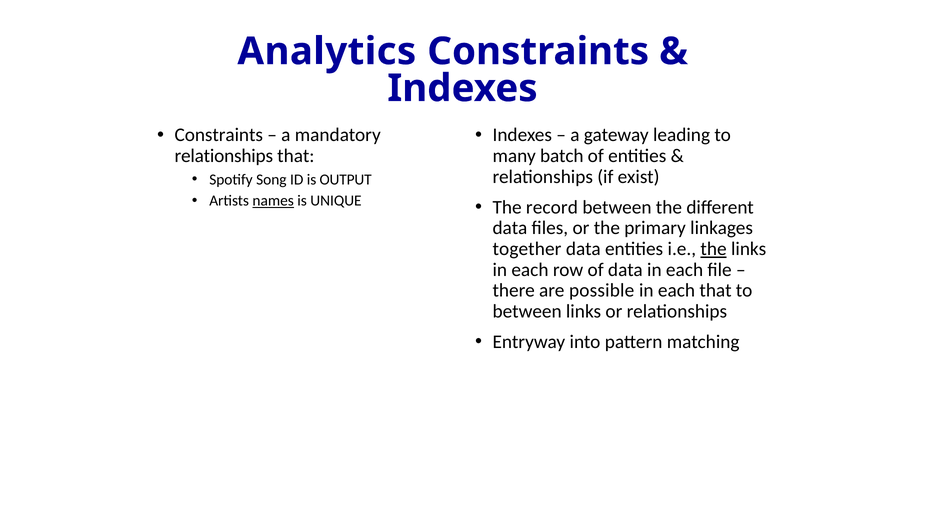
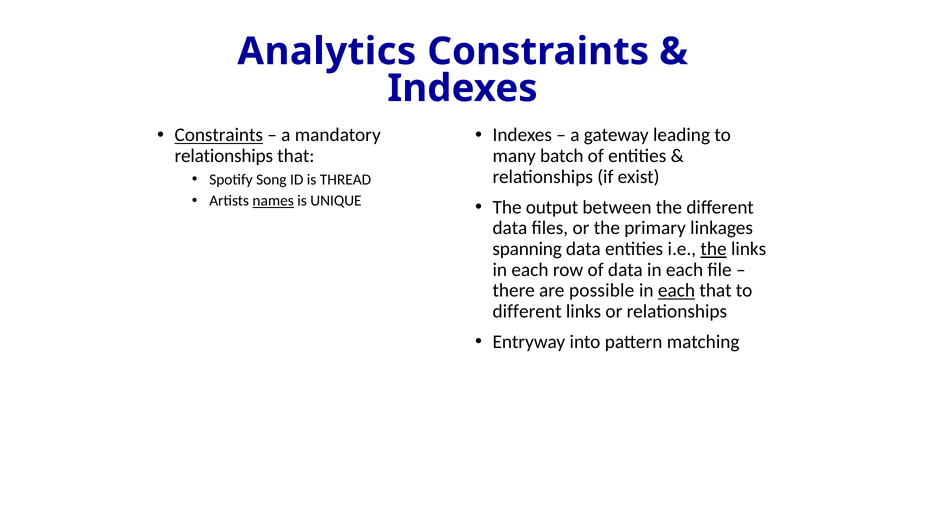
Constraints at (219, 135) underline: none -> present
OUTPUT: OUTPUT -> THREAD
record: record -> output
together: together -> spanning
each at (676, 291) underline: none -> present
between at (527, 312): between -> different
